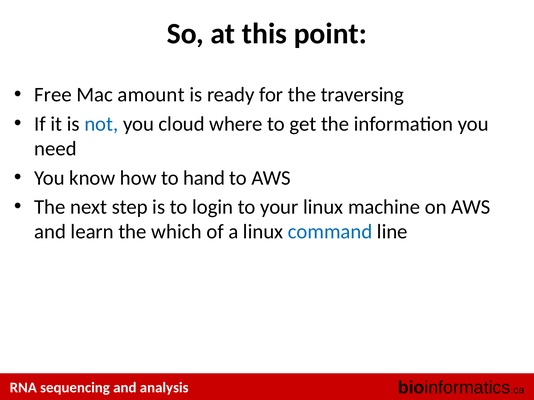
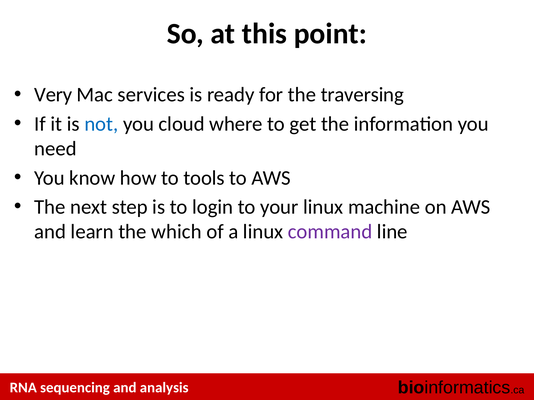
Free: Free -> Very
amount: amount -> services
hand: hand -> tools
command colour: blue -> purple
